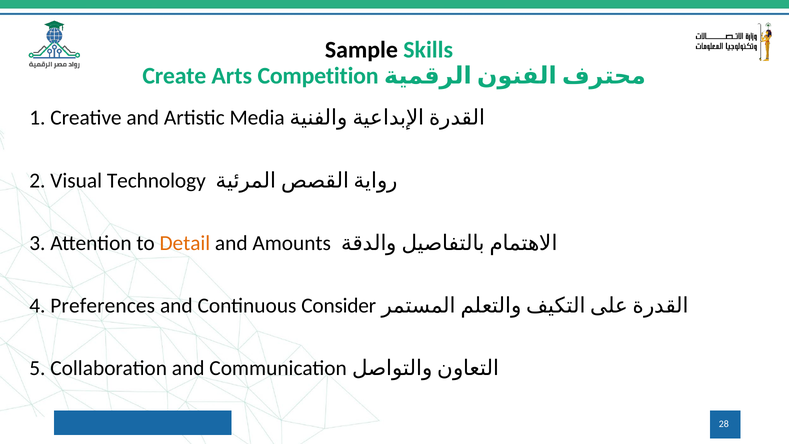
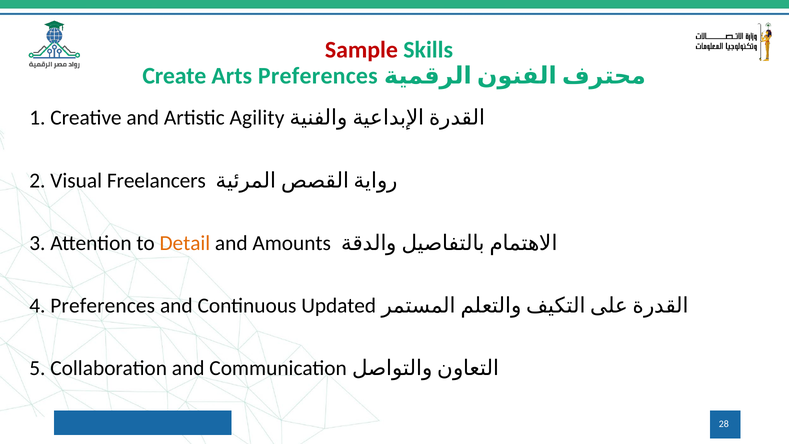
Sample colour: black -> red
Arts Competition: Competition -> Preferences
Media: Media -> Agility
Technology: Technology -> Freelancers
Consider: Consider -> Updated
